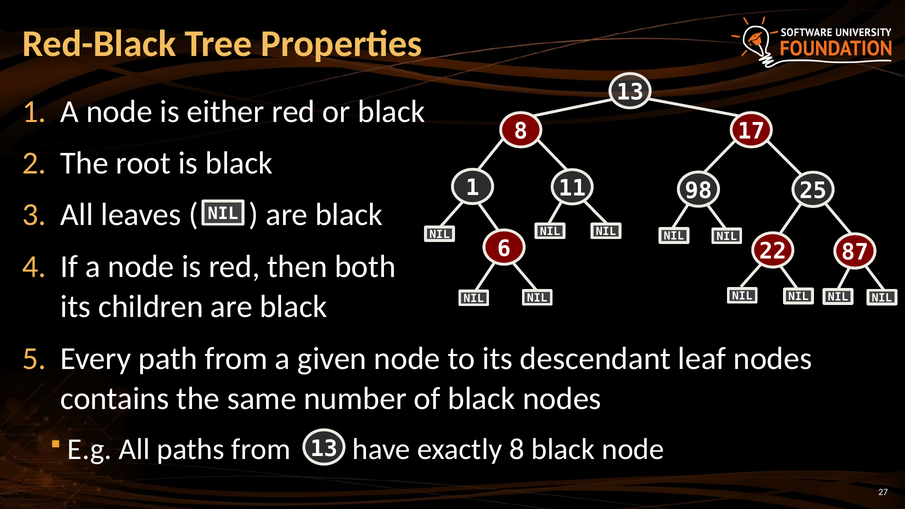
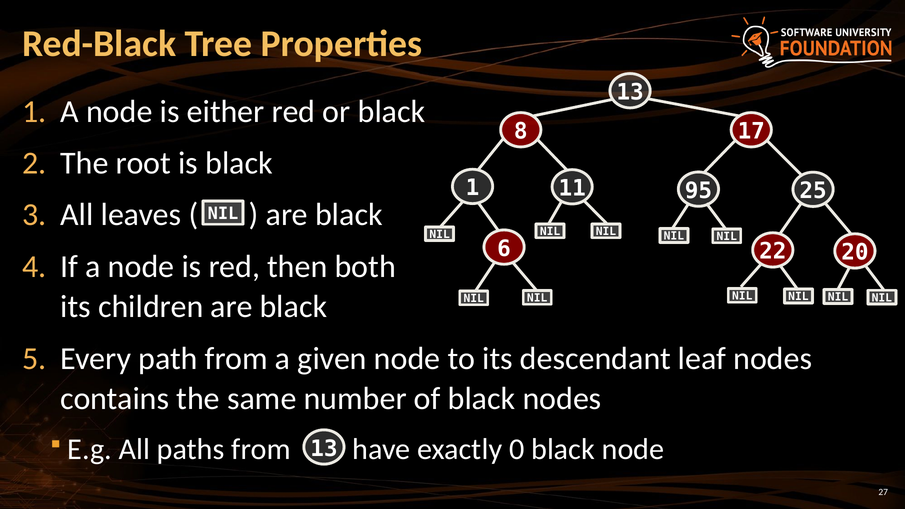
98: 98 -> 95
87: 87 -> 20
exactly 8: 8 -> 0
